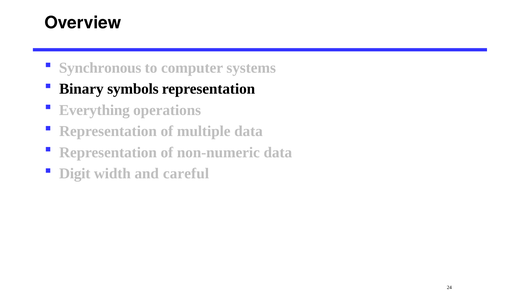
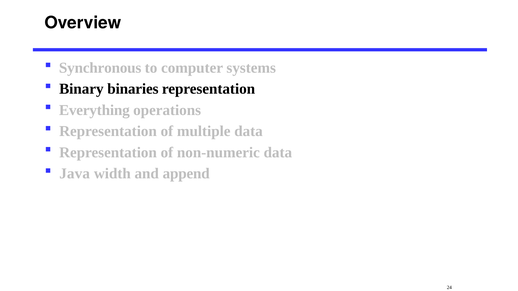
symbols: symbols -> binaries
Digit: Digit -> Java
careful: careful -> append
